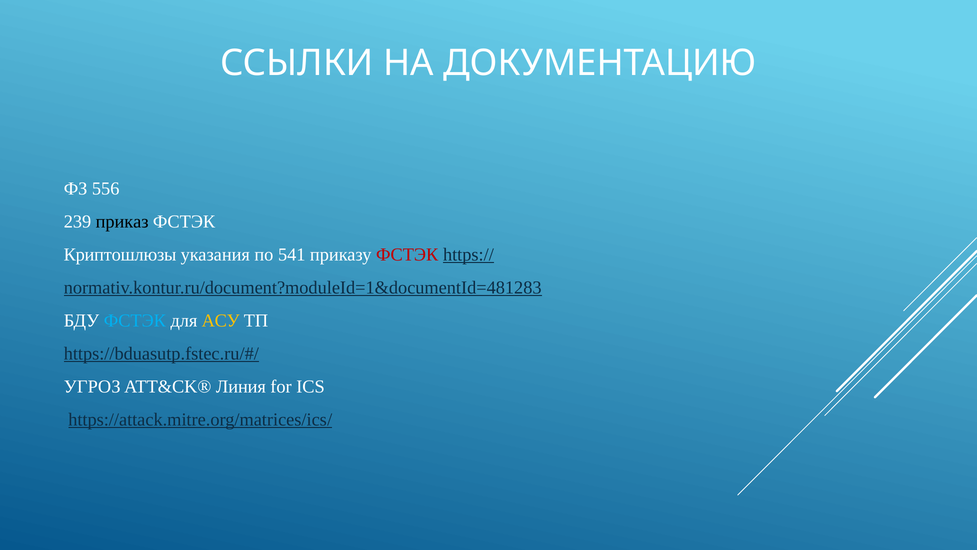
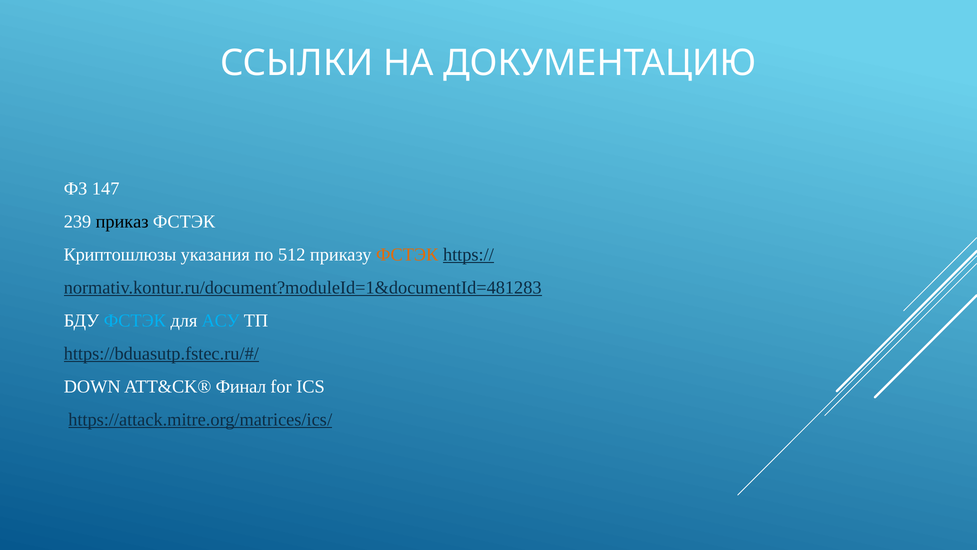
556: 556 -> 147
541: 541 -> 512
ФСТЭК at (407, 254) colour: red -> orange
АСУ colour: yellow -> light blue
УГРОЗ: УГРОЗ -> DOWN
Линия: Линия -> Финал
